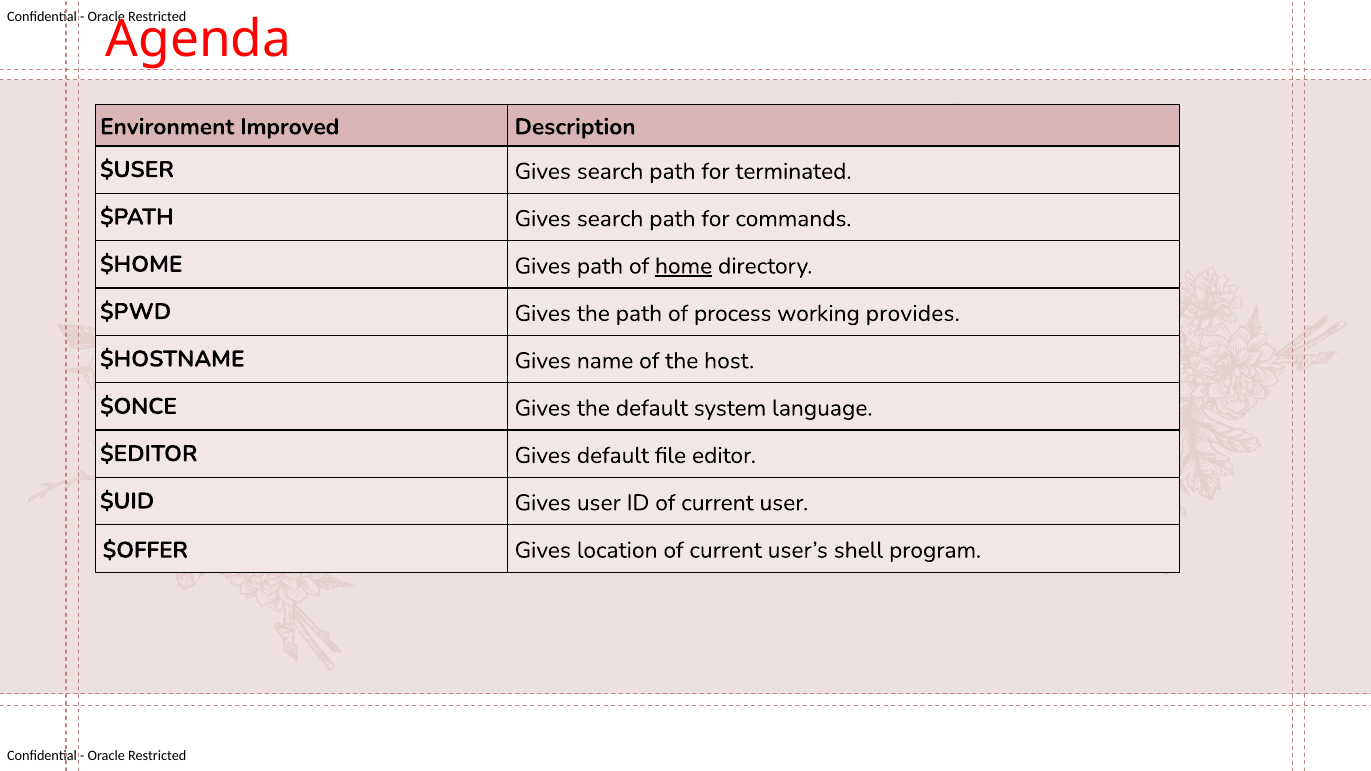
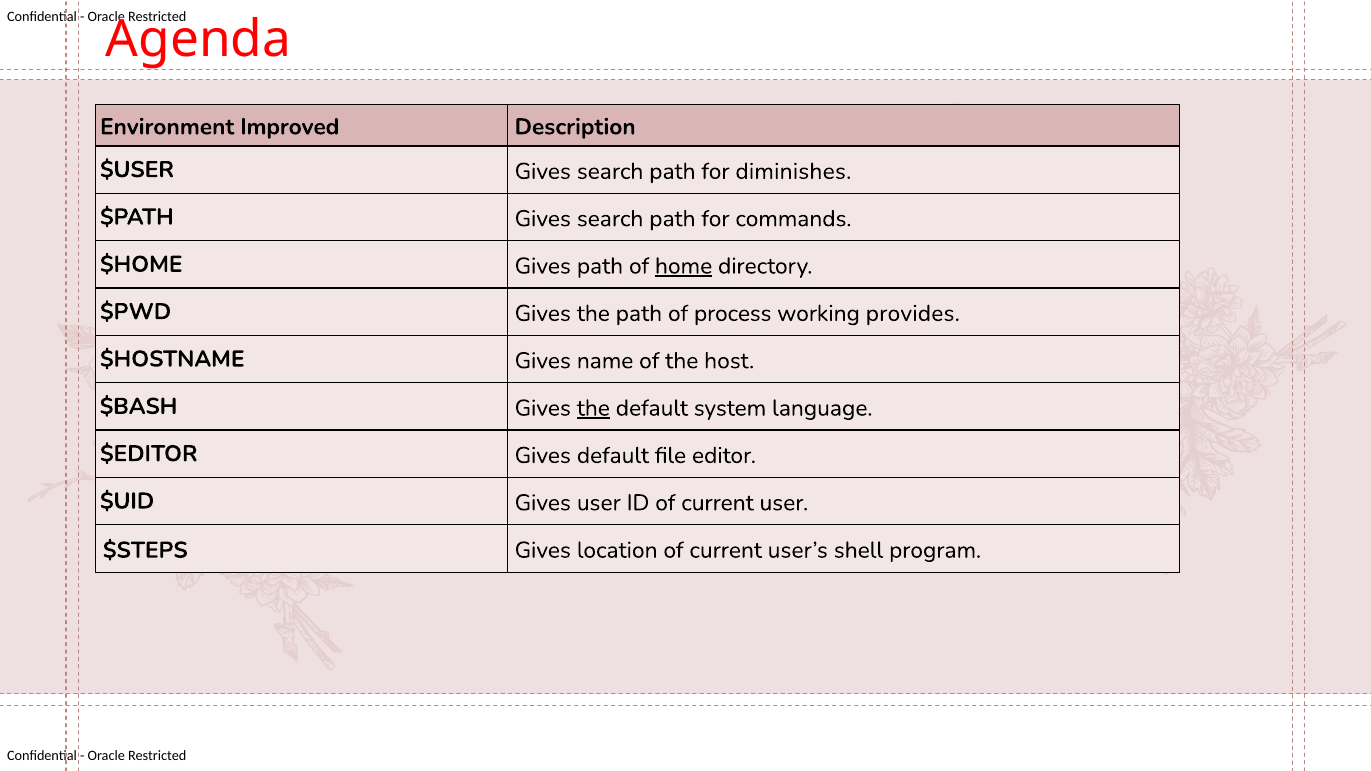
terminated: terminated -> diminishes
$ONCE: $ONCE -> $BASH
the at (593, 408) underline: none -> present
$OFFER: $OFFER -> $STEPS
